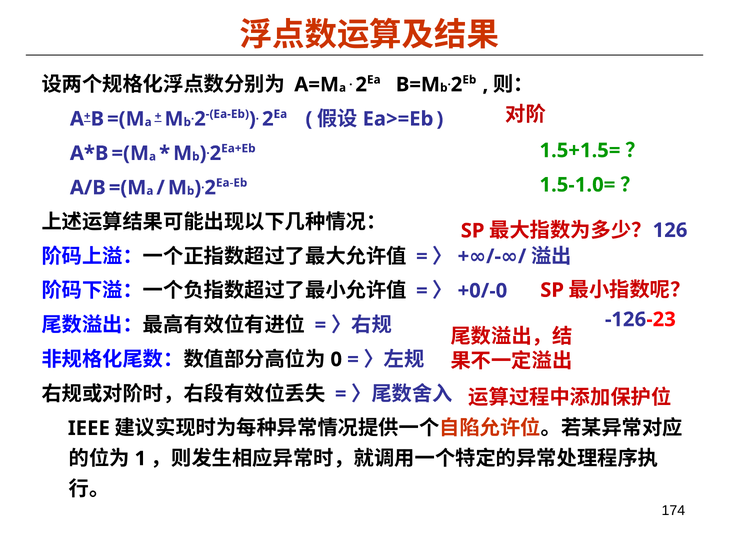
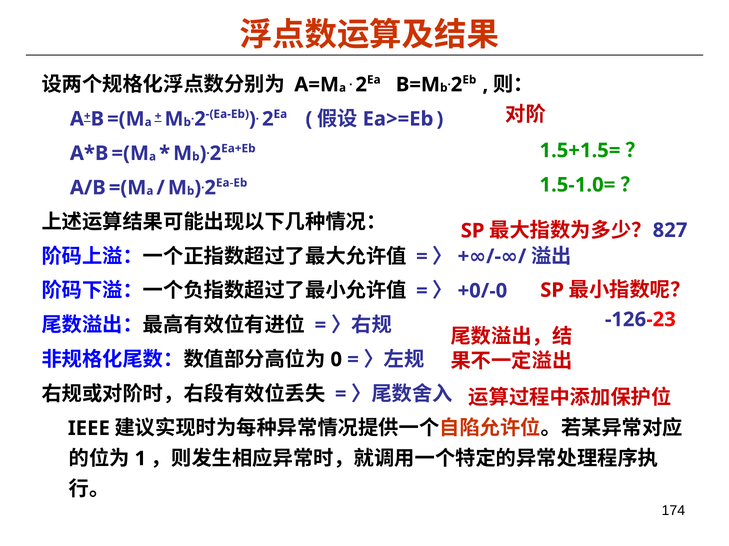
126: 126 -> 827
